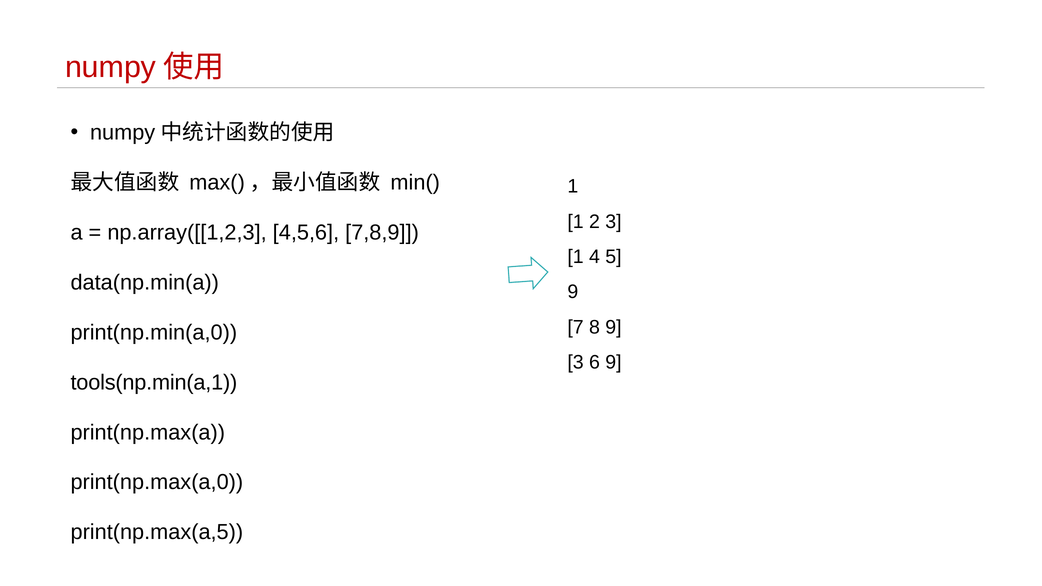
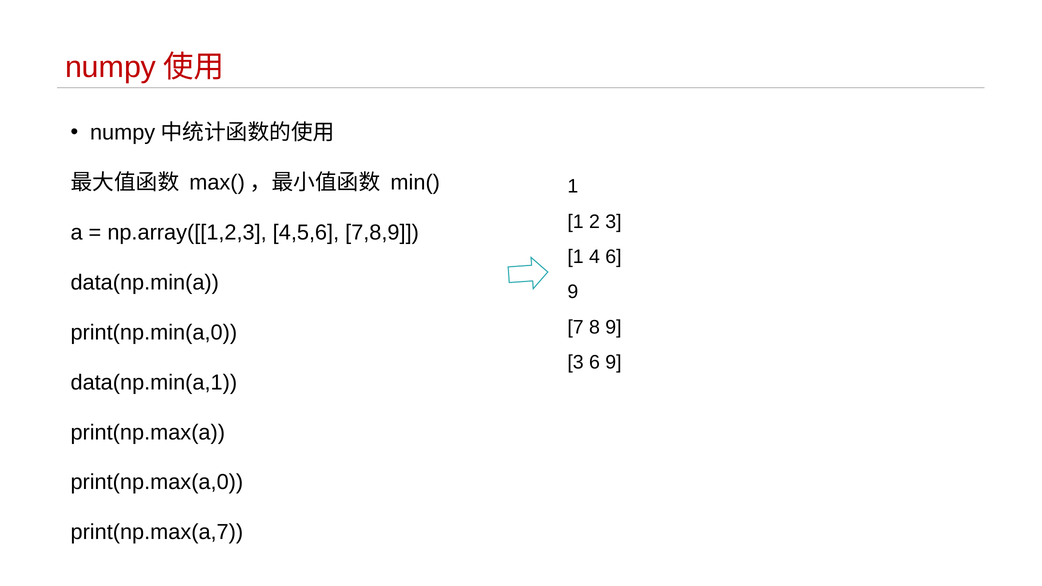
4 5: 5 -> 6
tools(np.min(a,1: tools(np.min(a,1 -> data(np.min(a,1
print(np.max(a,5: print(np.max(a,5 -> print(np.max(a,7
